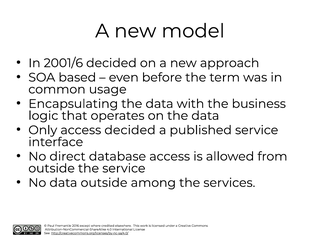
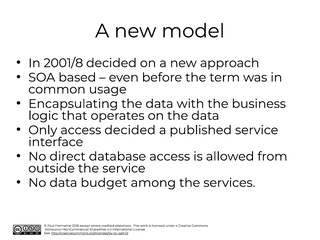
2001/6: 2001/6 -> 2001/8
data outside: outside -> budget
